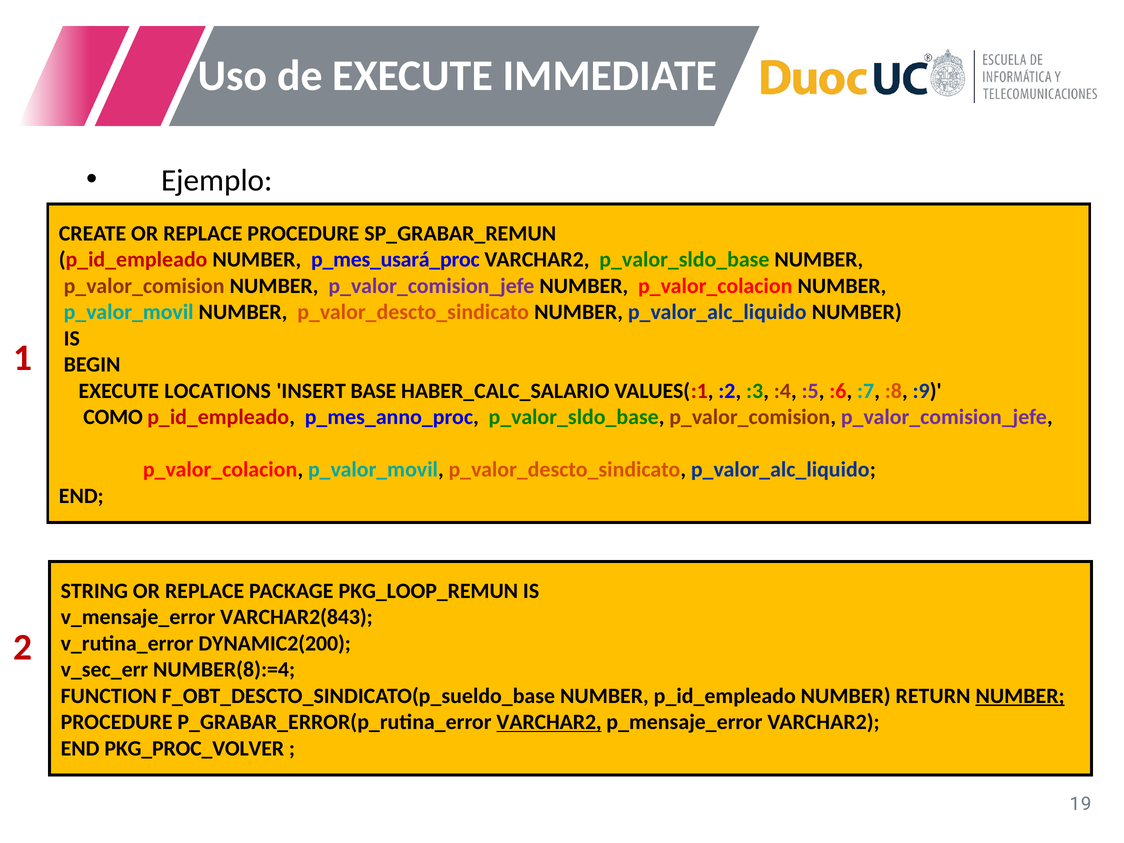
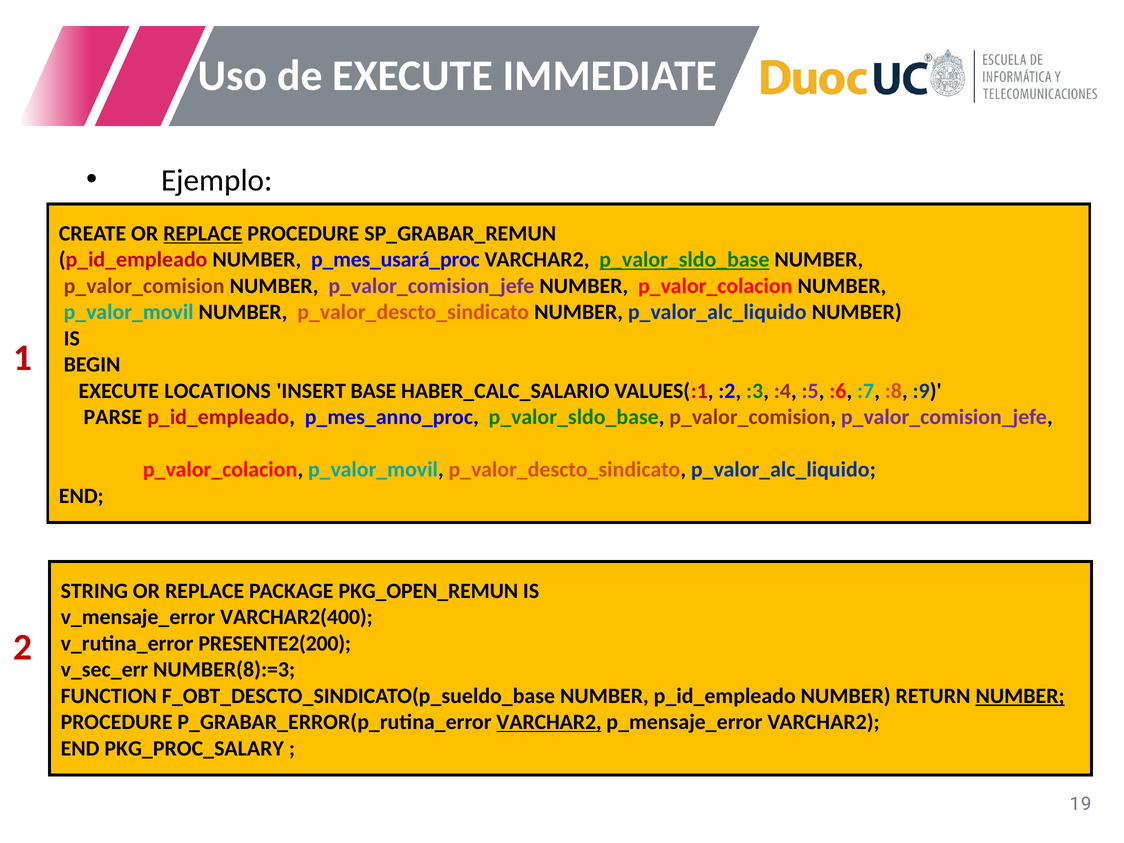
REPLACE at (203, 234) underline: none -> present
p_valor_sldo_base at (684, 260) underline: none -> present
COMO: COMO -> PARSE
PKG_LOOP_REMUN: PKG_LOOP_REMUN -> PKG_OPEN_REMUN
VARCHAR2(843: VARCHAR2(843 -> VARCHAR2(400
DYNAMIC2(200: DYNAMIC2(200 -> PRESENTE2(200
NUMBER(8):=4: NUMBER(8):=4 -> NUMBER(8):=3
PKG_PROC_VOLVER: PKG_PROC_VOLVER -> PKG_PROC_SALARY
